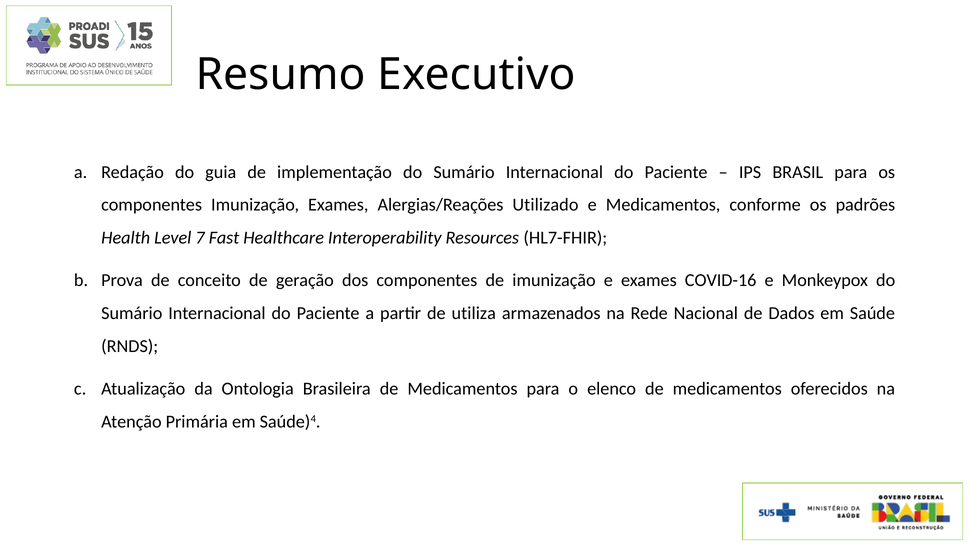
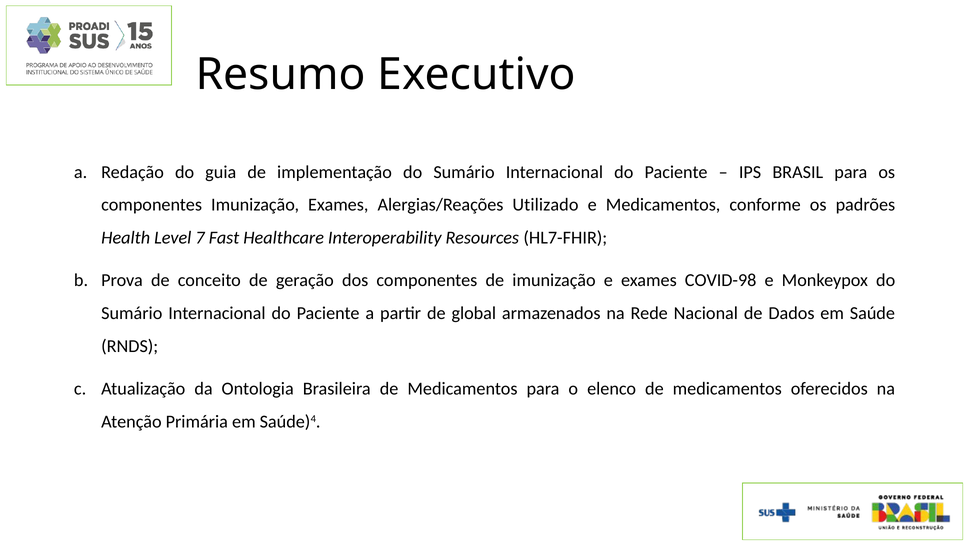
COVID-16: COVID-16 -> COVID-98
utiliza: utiliza -> global
